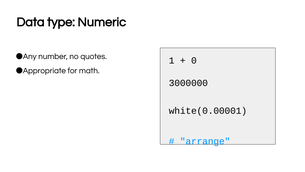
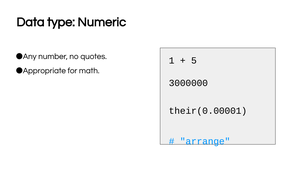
0: 0 -> 5
white(0.00001: white(0.00001 -> their(0.00001
